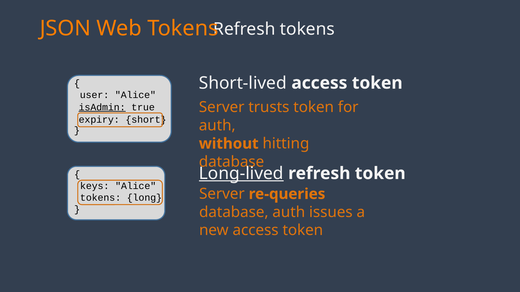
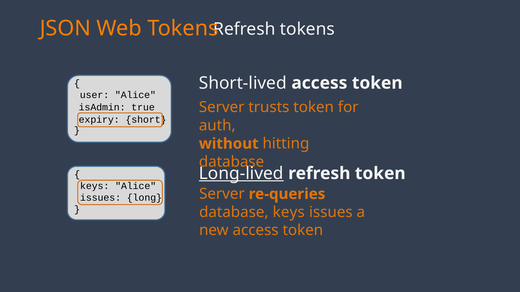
isAdmin underline: present -> none
tokens at (101, 198): tokens -> issues
database auth: auth -> keys
